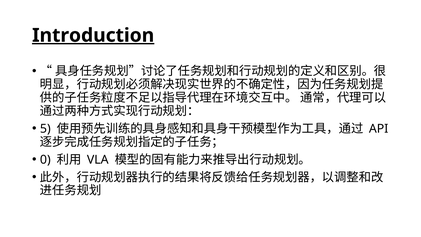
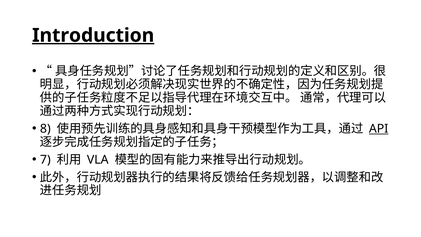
5: 5 -> 8
API underline: none -> present
0: 0 -> 7
